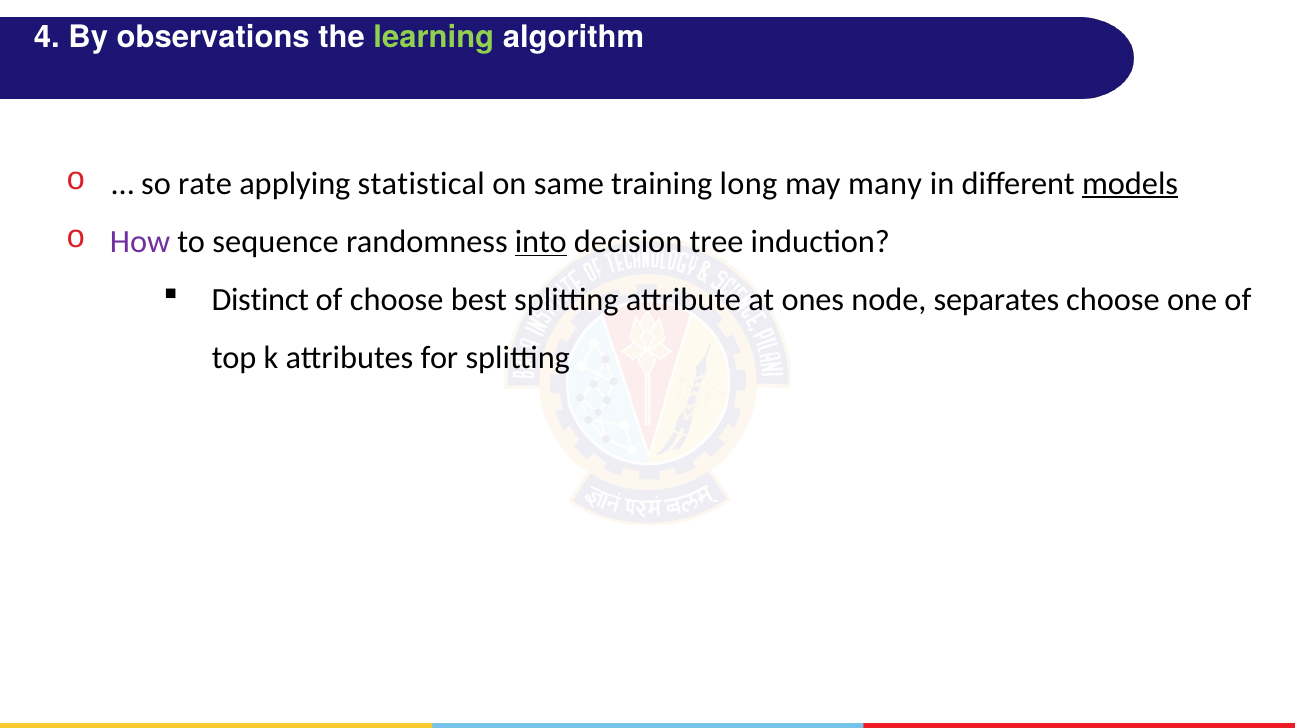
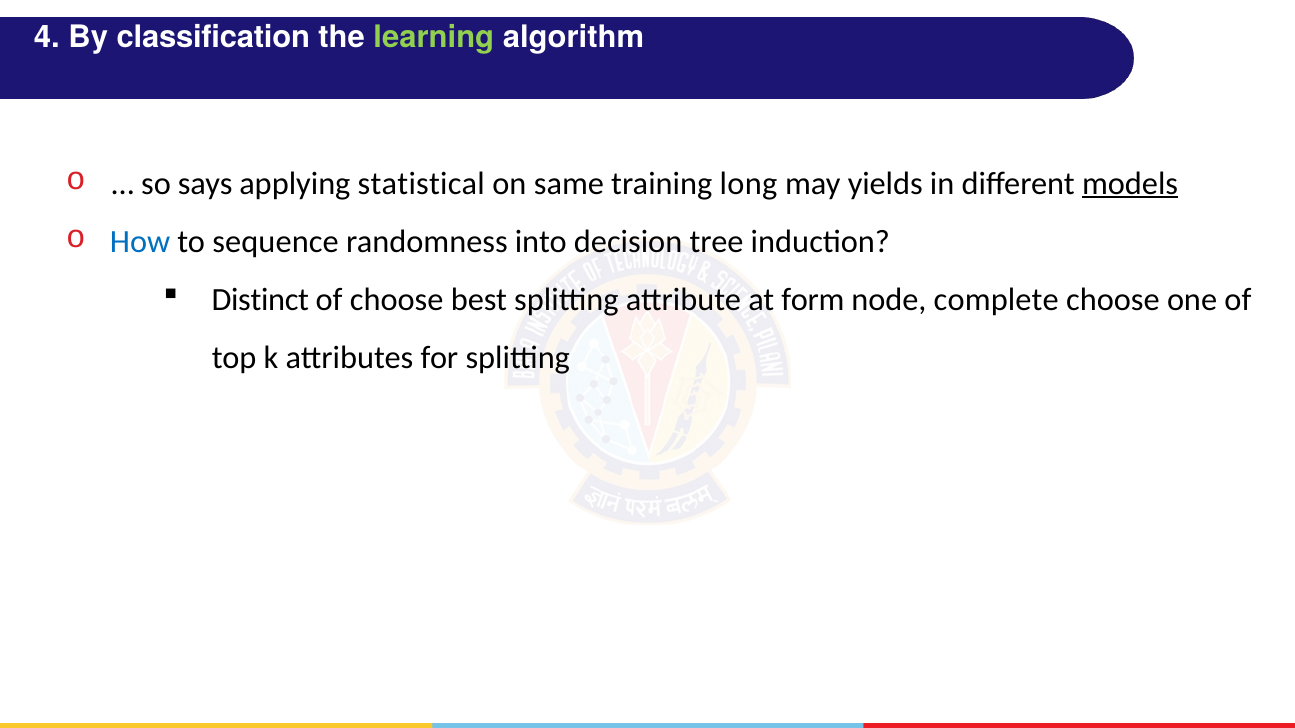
observations: observations -> classification
rate: rate -> says
many: many -> yields
How colour: purple -> blue
into underline: present -> none
ones: ones -> form
separates: separates -> complete
